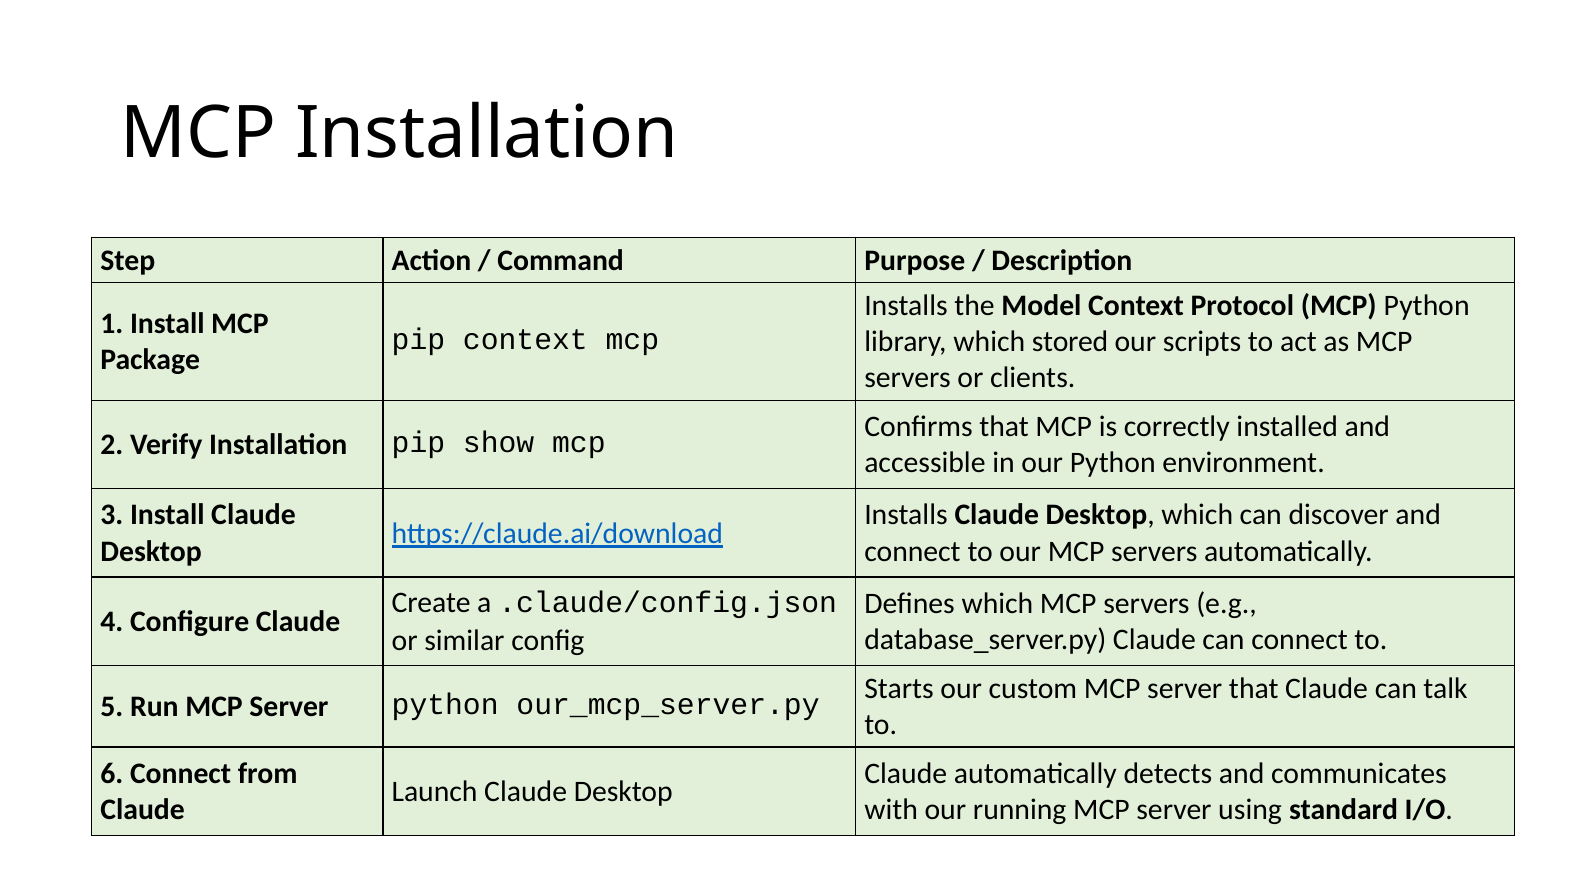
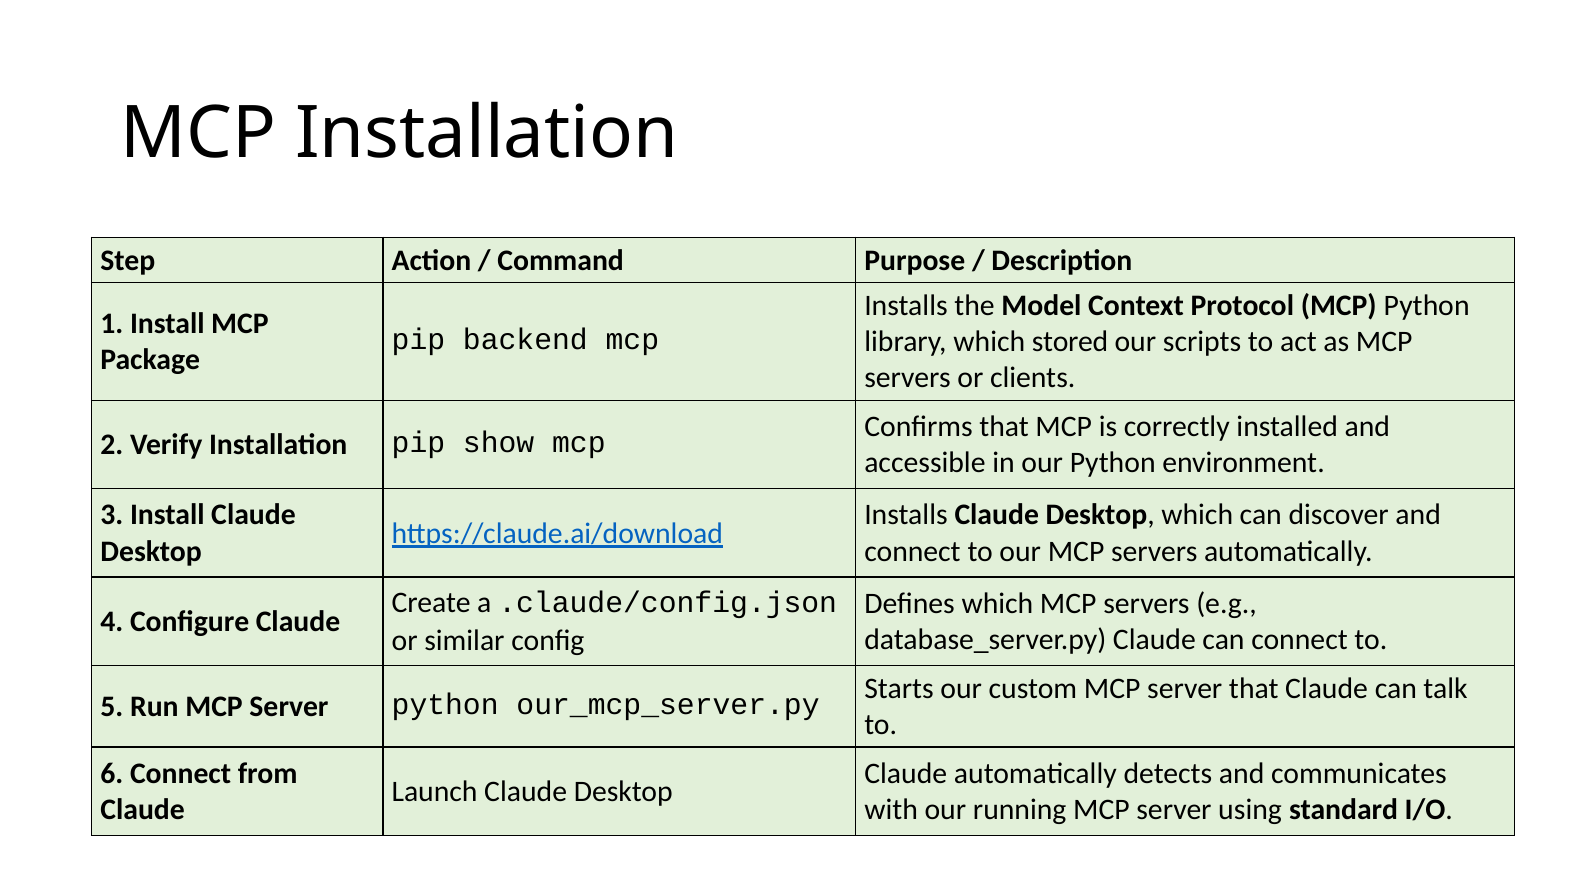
pip context: context -> backend
